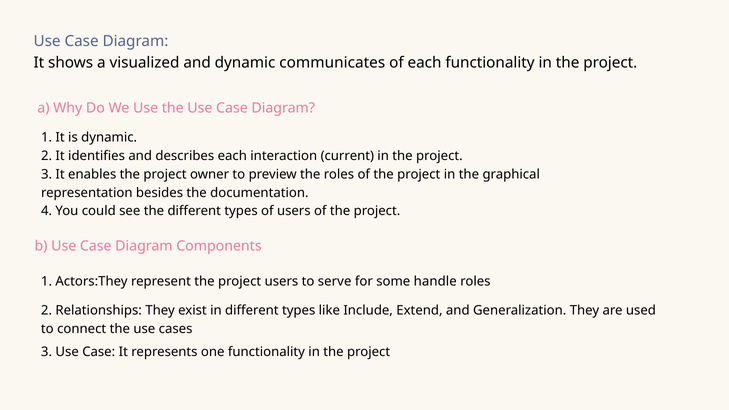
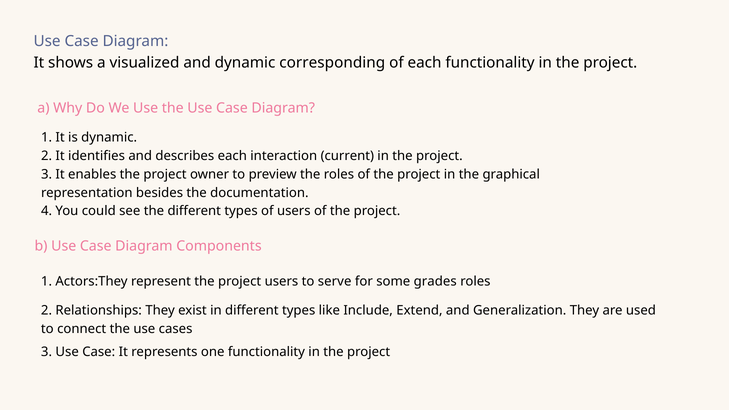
communicates: communicates -> corresponding
handle: handle -> grades
